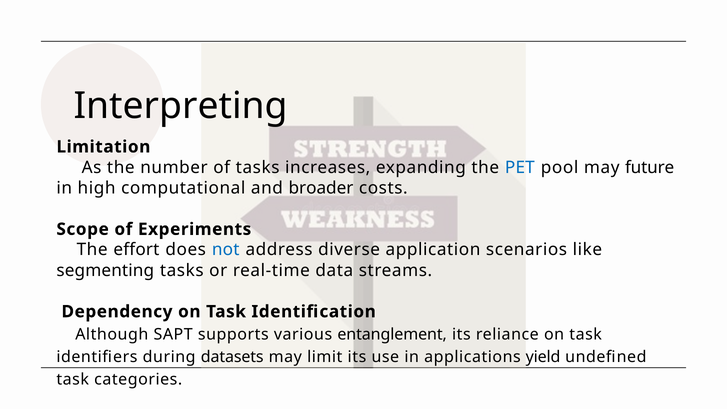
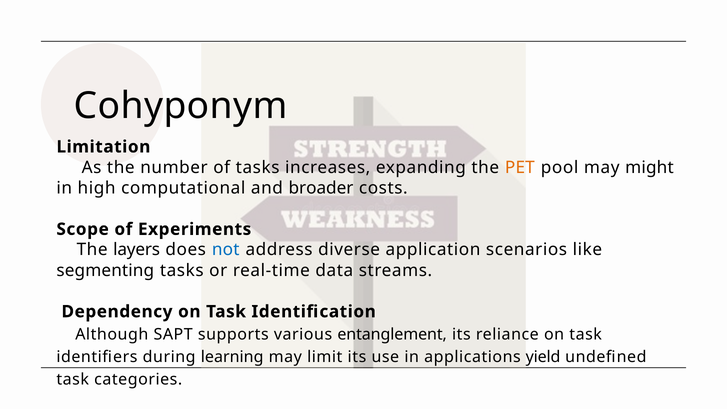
Interpreting: Interpreting -> Cohyponym
PET colour: blue -> orange
future: future -> might
effort: effort -> layers
datasets: datasets -> learning
